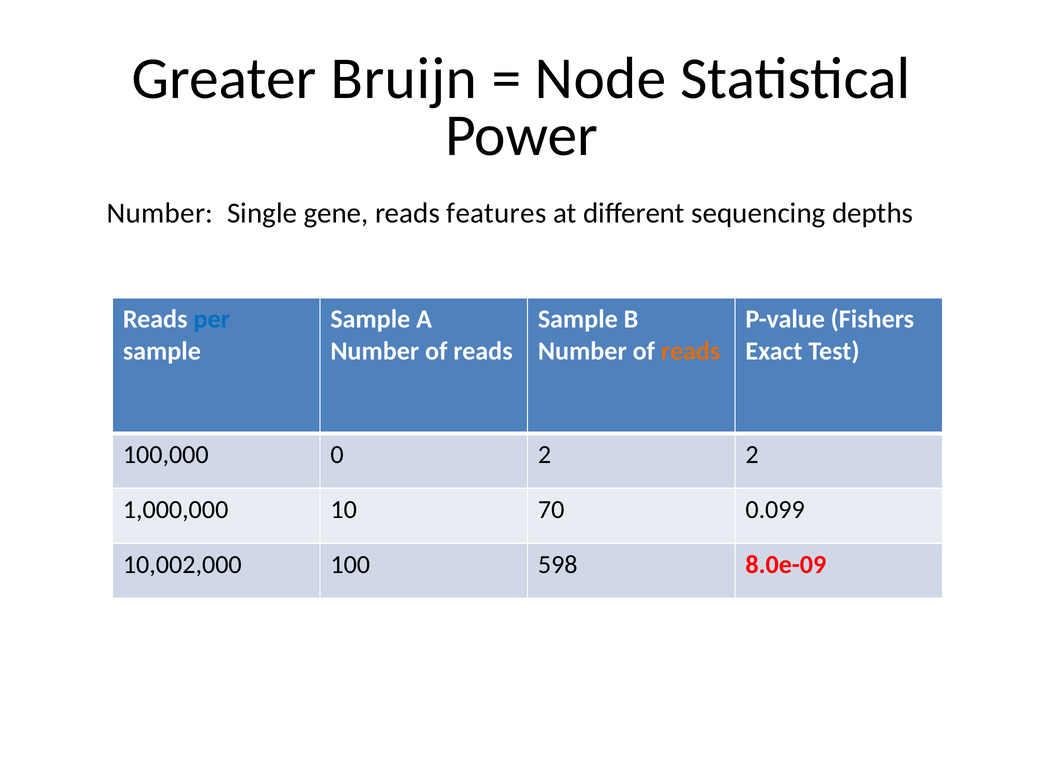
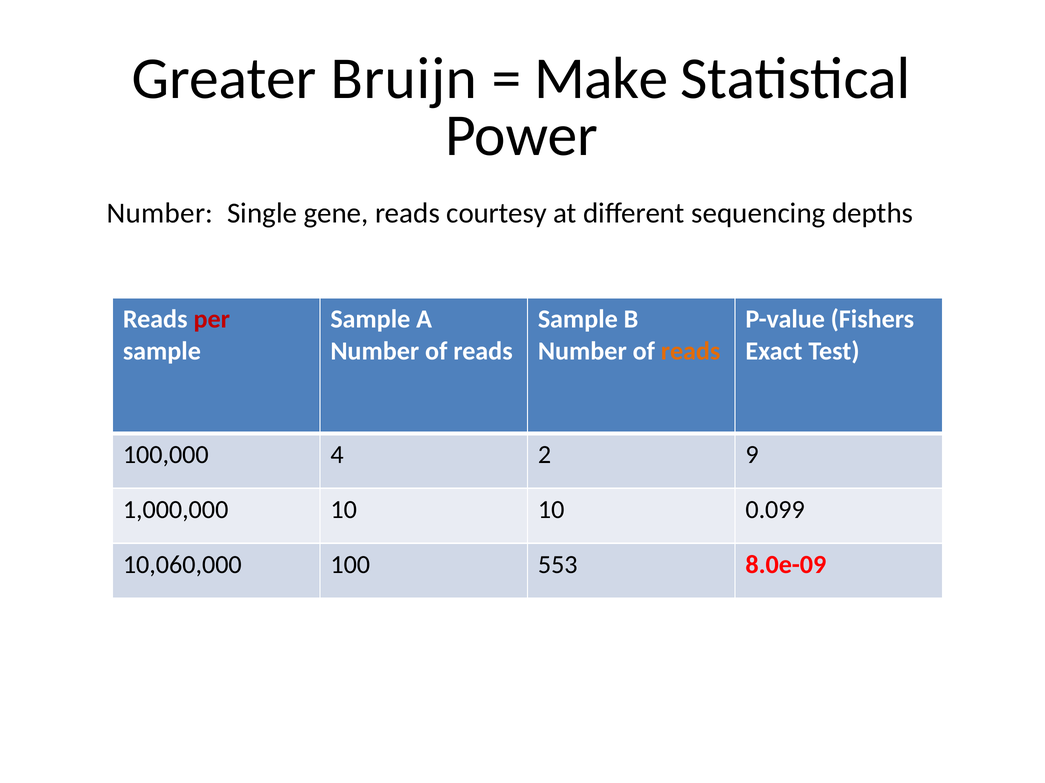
Node: Node -> Make
features: features -> courtesy
per colour: blue -> red
0: 0 -> 4
2 2: 2 -> 9
10 70: 70 -> 10
10,002,000: 10,002,000 -> 10,060,000
598: 598 -> 553
